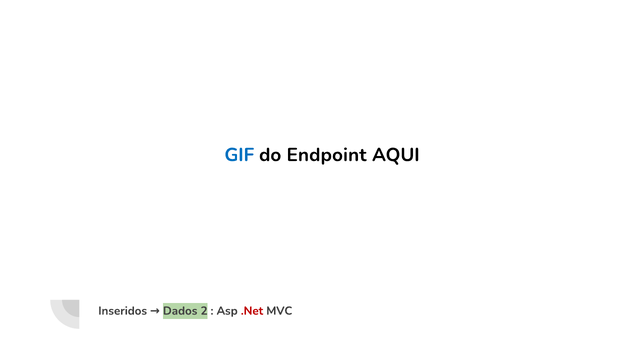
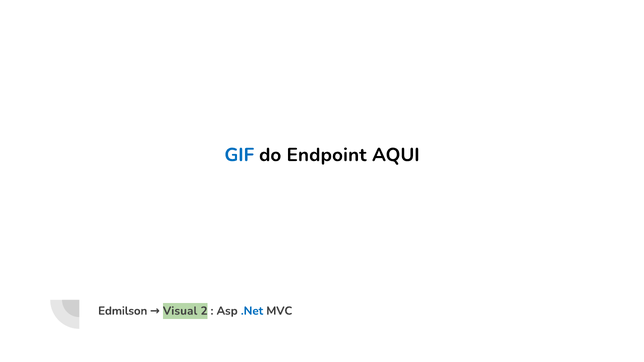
Inseridos: Inseridos -> Edmilson
Dados: Dados -> Visual
.Net colour: red -> blue
